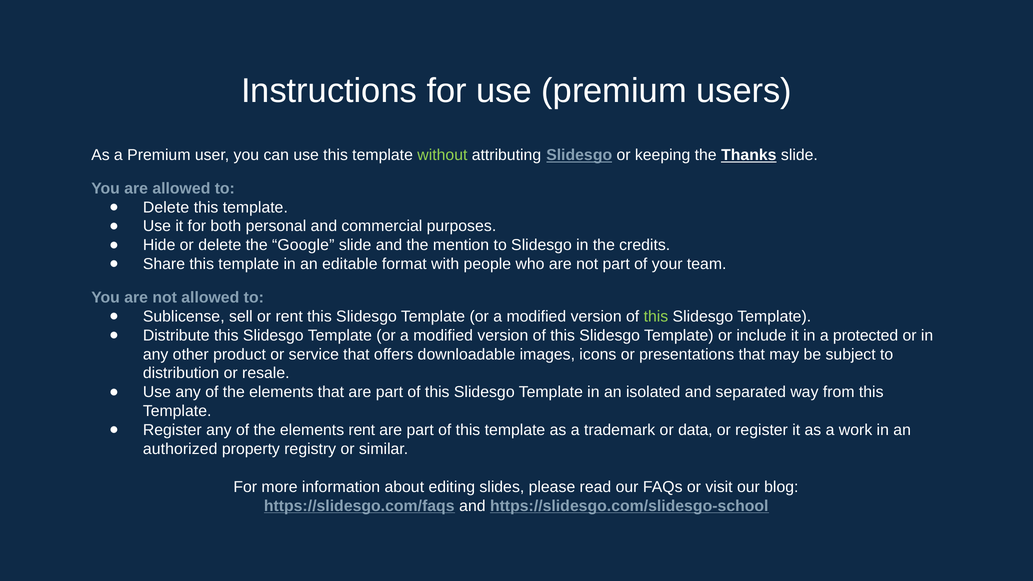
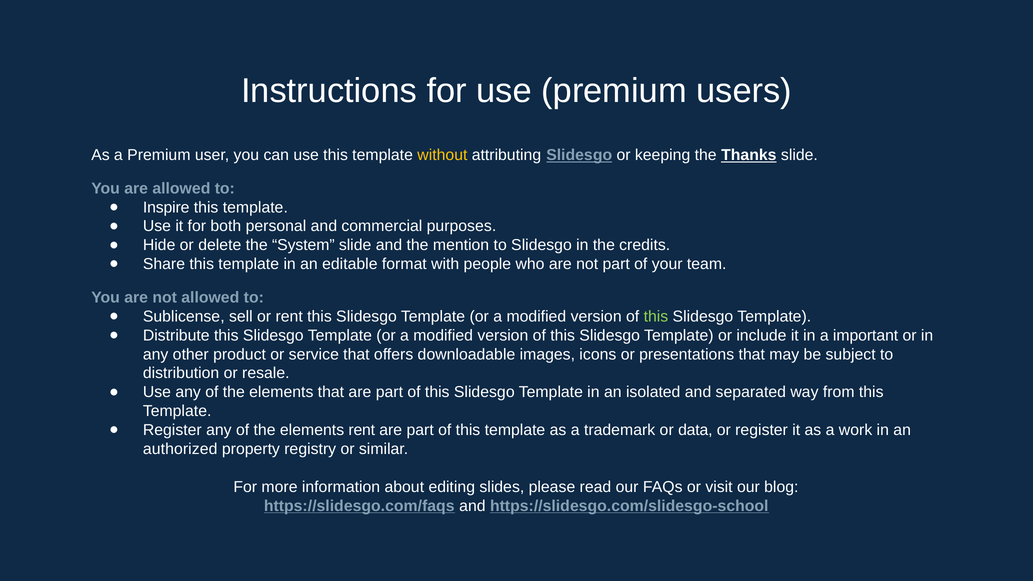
without colour: light green -> yellow
Delete at (166, 207): Delete -> Inspire
Google: Google -> System
protected: protected -> important
